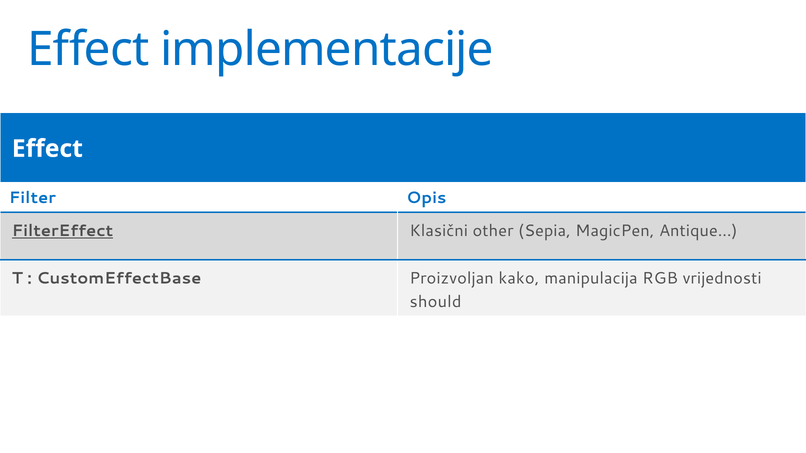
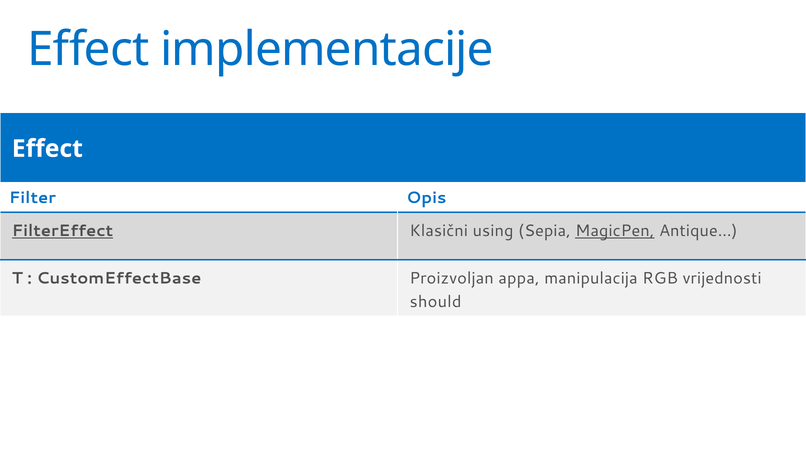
other: other -> using
MagicPen underline: none -> present
kako: kako -> appa
